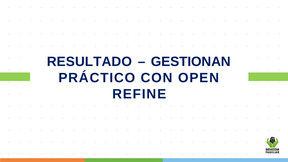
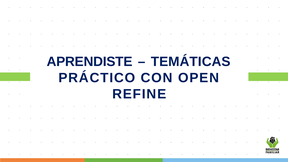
RESULTADO: RESULTADO -> APRENDISTE
GESTIONAN: GESTIONAN -> TEMÁTICAS
